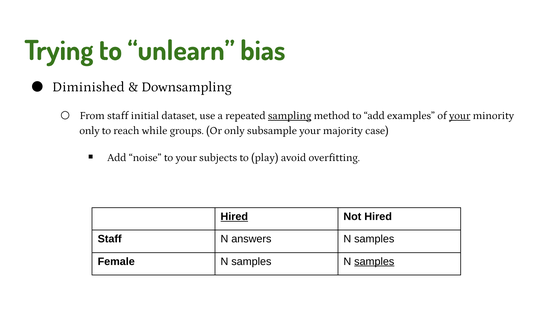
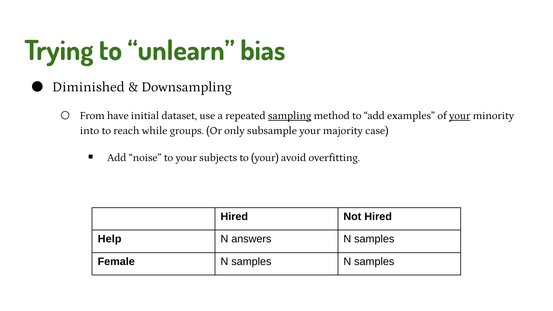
From staff: staff -> have
only at (90, 131): only -> into
play at (265, 158): play -> your
Hired at (234, 217) underline: present -> none
Staff at (110, 239): Staff -> Help
samples at (374, 262) underline: present -> none
